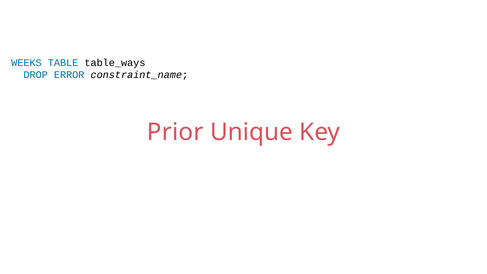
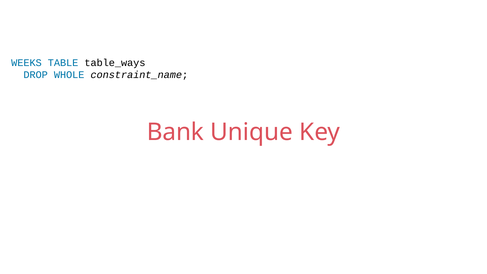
ERROR: ERROR -> WHOLE
Prior: Prior -> Bank
